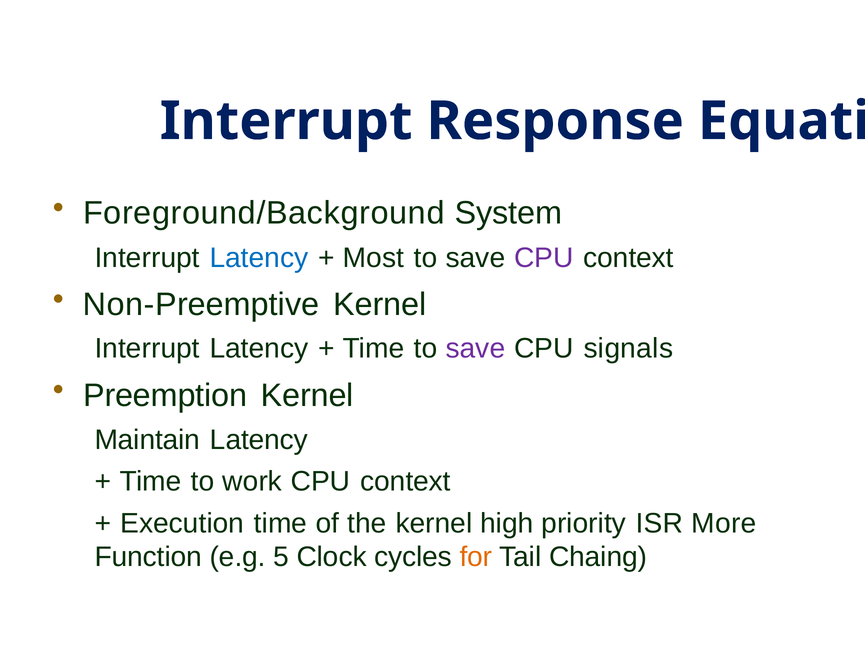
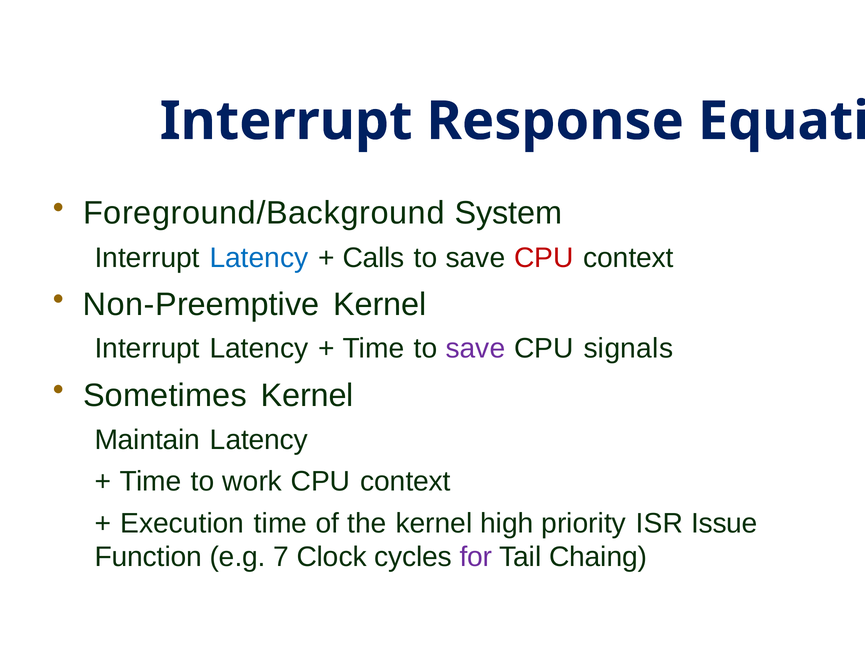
Most: Most -> Calls
CPU at (544, 258) colour: purple -> red
Preemption: Preemption -> Sometimes
More: More -> Issue
5: 5 -> 7
for colour: orange -> purple
